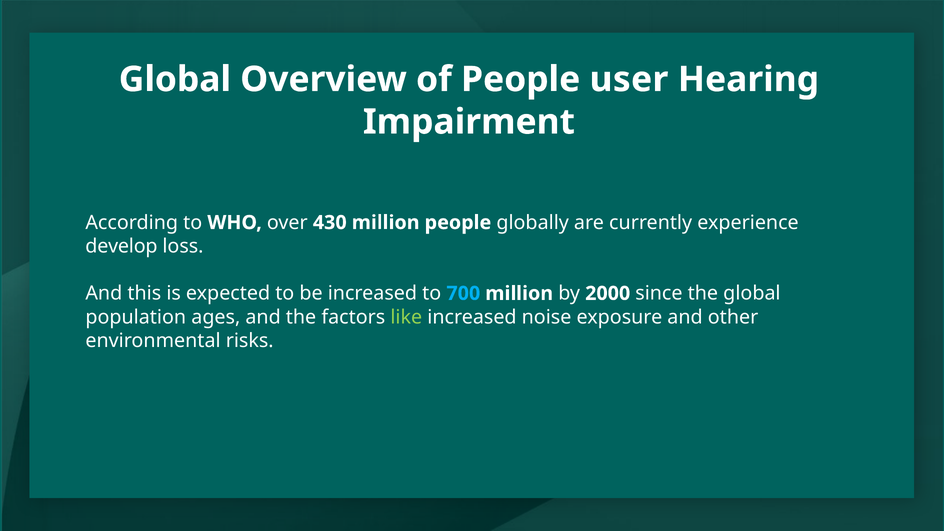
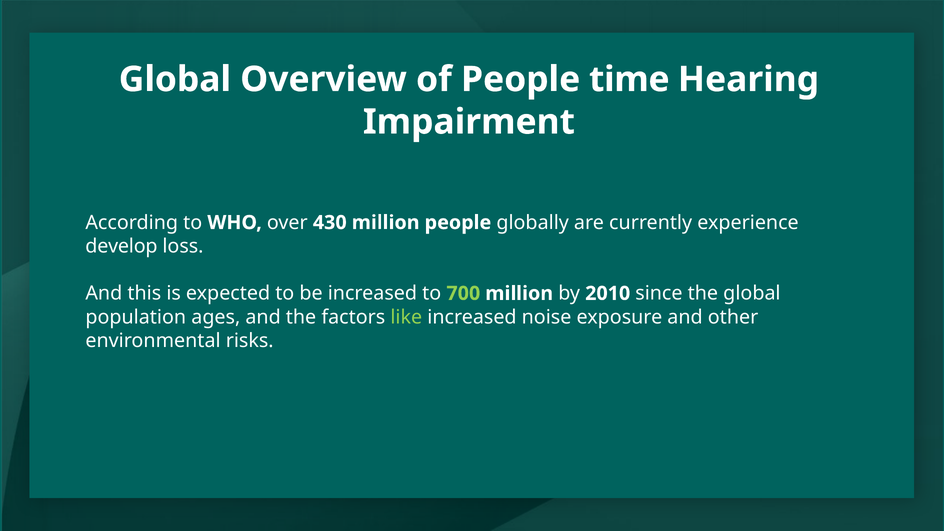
user: user -> time
700 colour: light blue -> light green
2000: 2000 -> 2010
